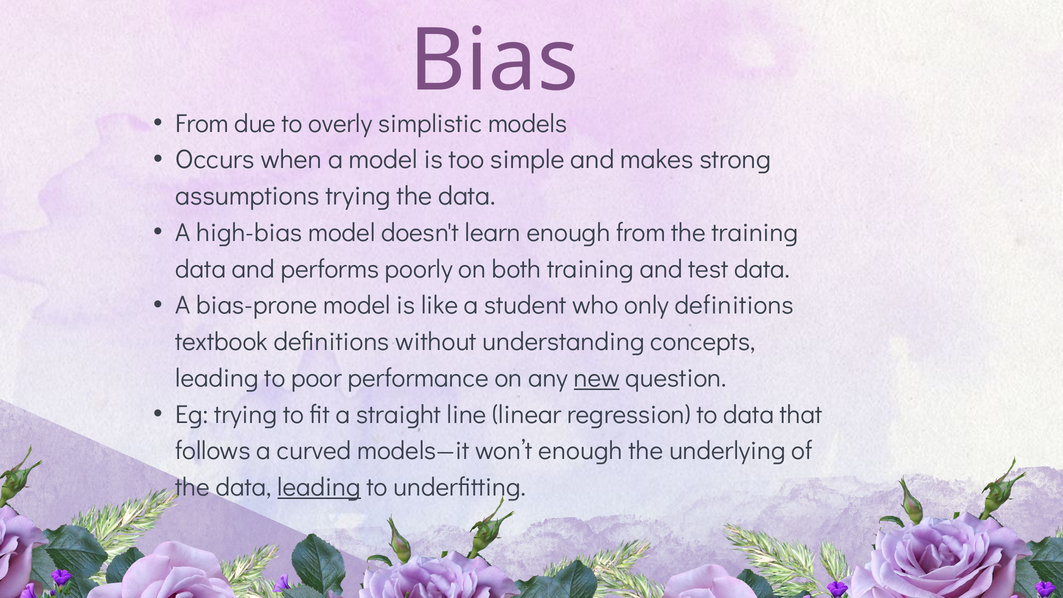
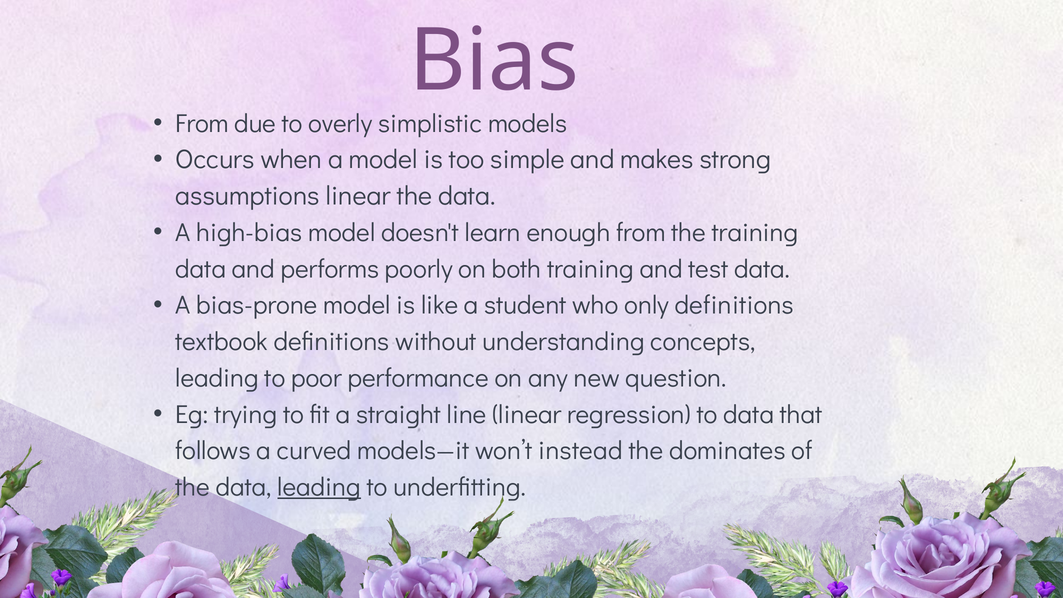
assumptions trying: trying -> linear
new underline: present -> none
won’t enough: enough -> instead
underlying: underlying -> dominates
